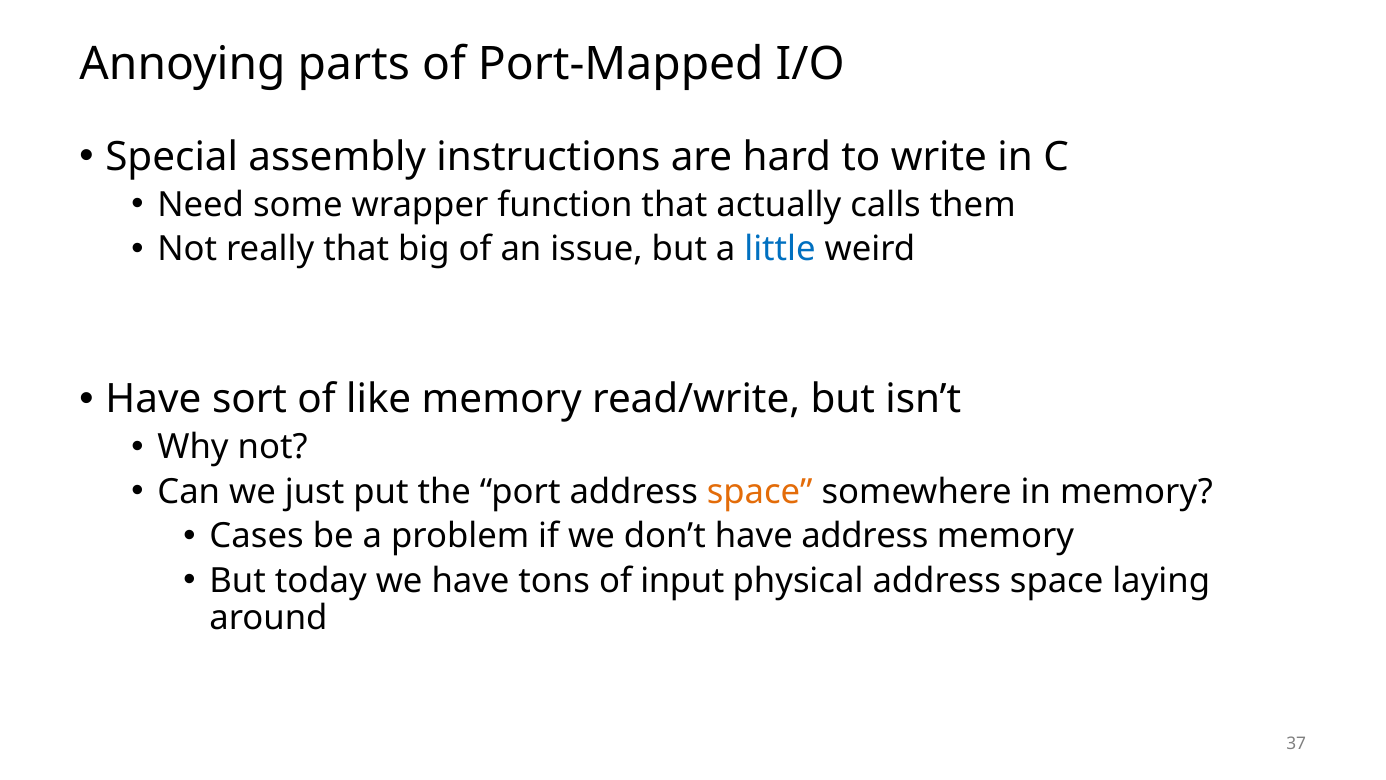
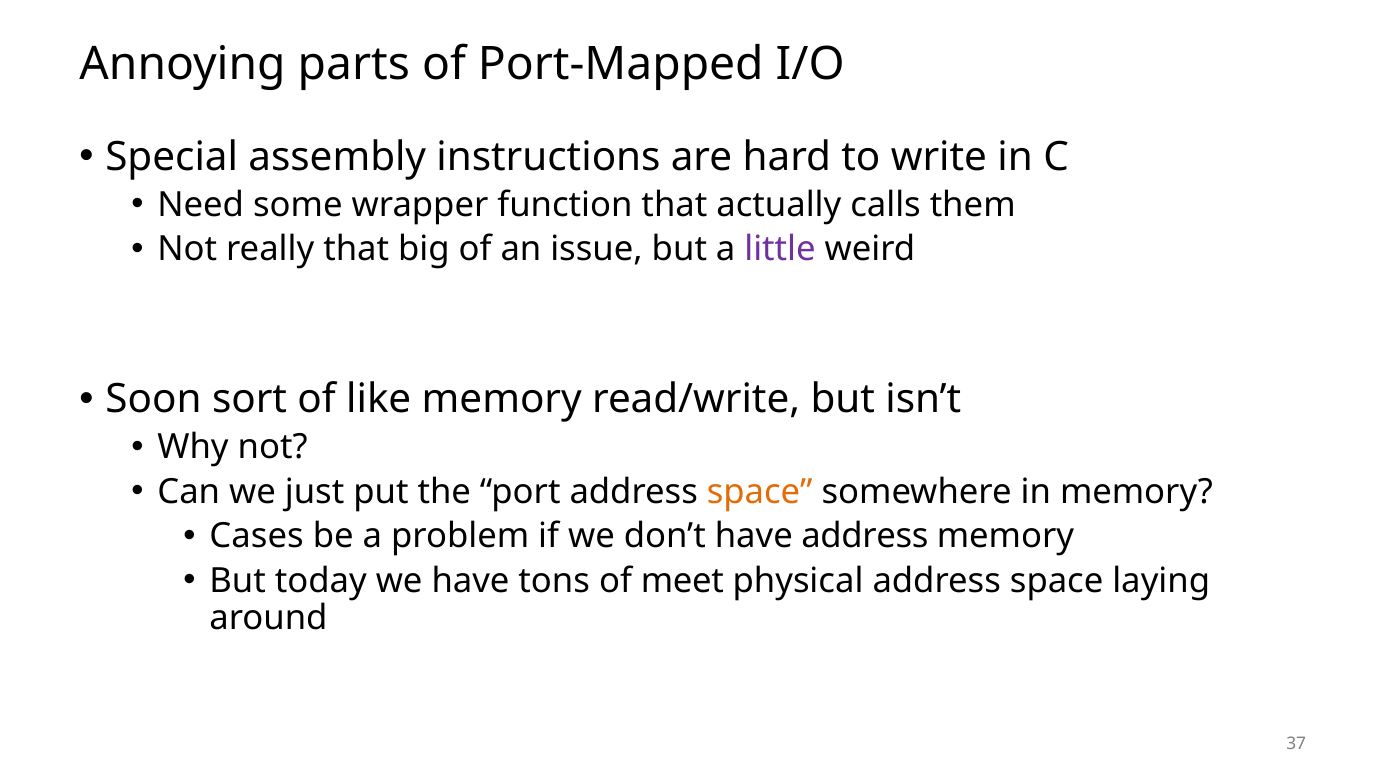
little colour: blue -> purple
Have at (153, 399): Have -> Soon
input: input -> meet
